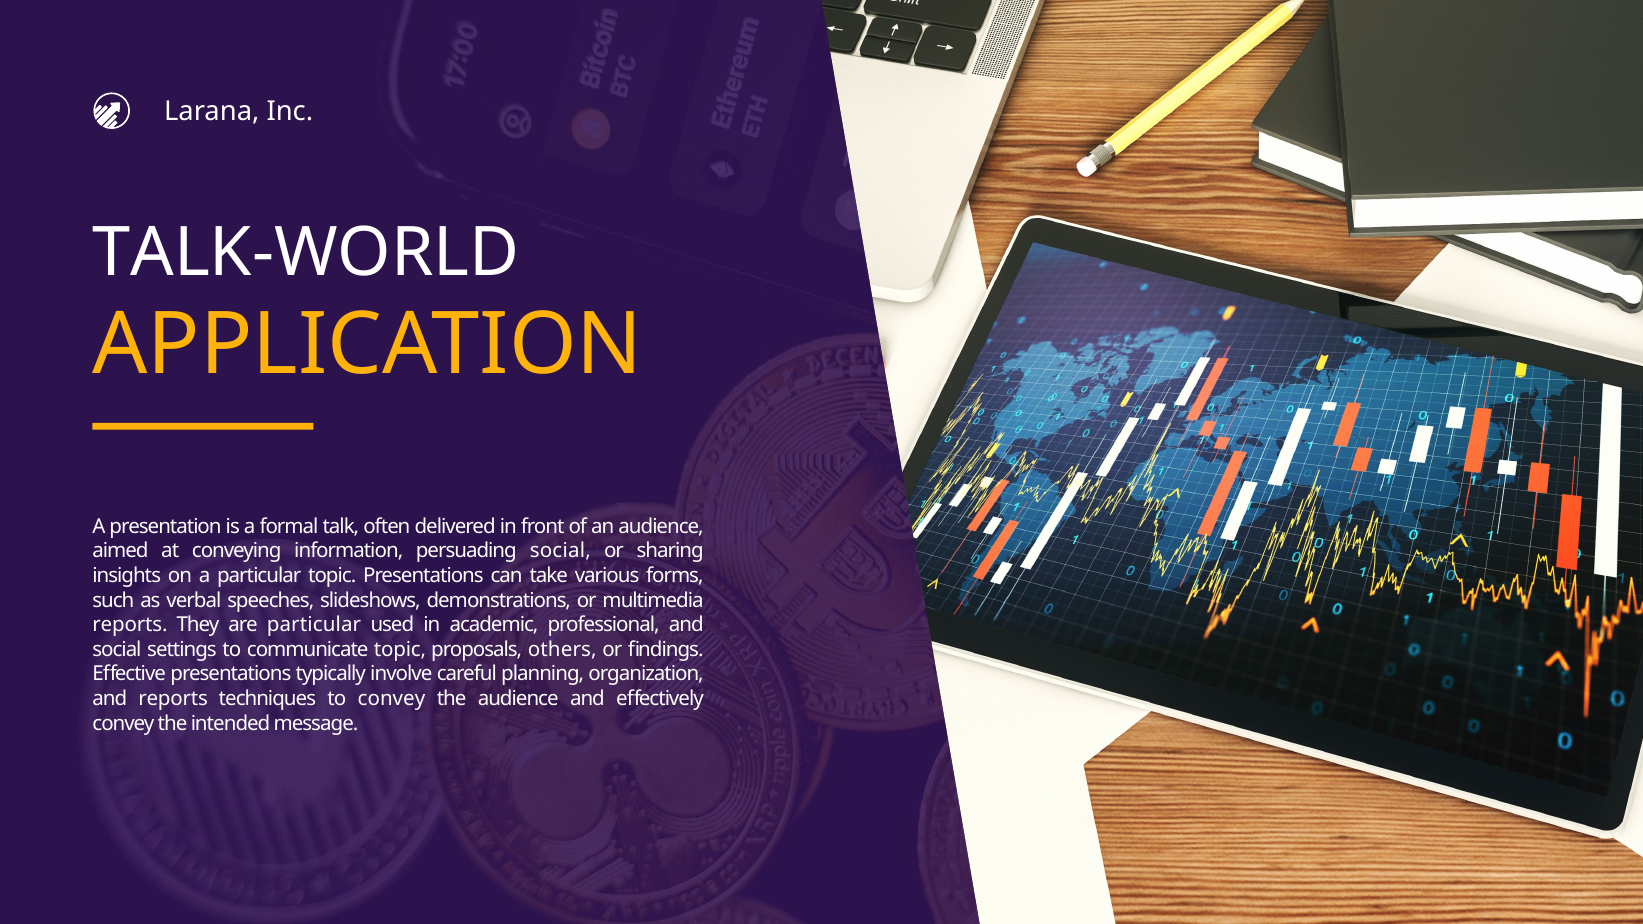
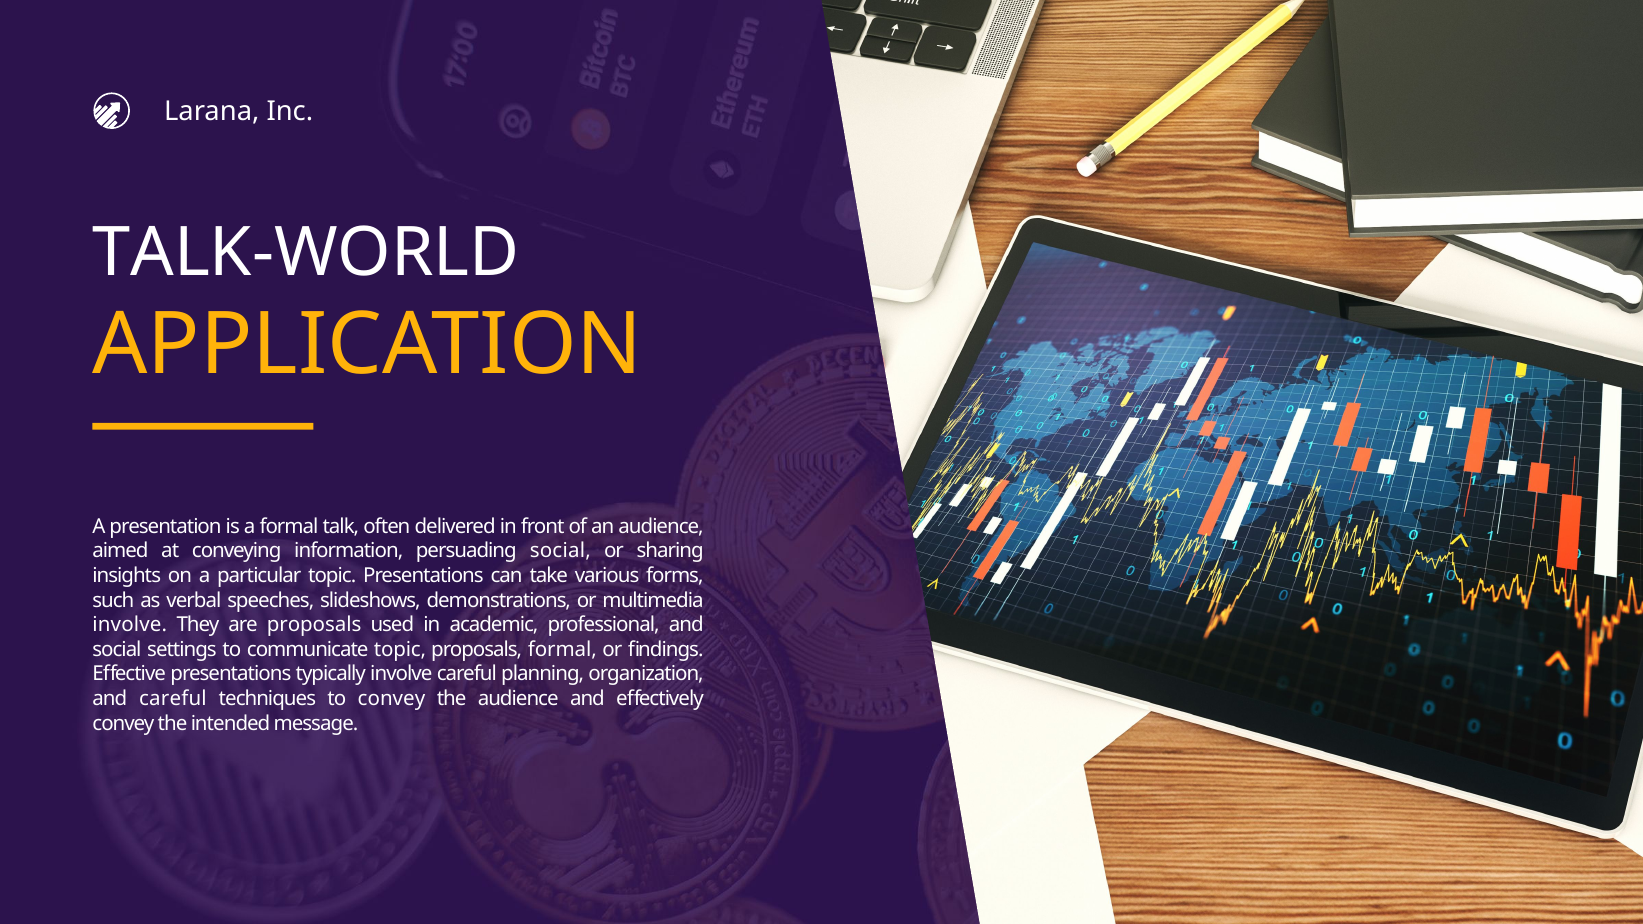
reports at (130, 625): reports -> involve
are particular: particular -> proposals
proposals others: others -> formal
and reports: reports -> careful
